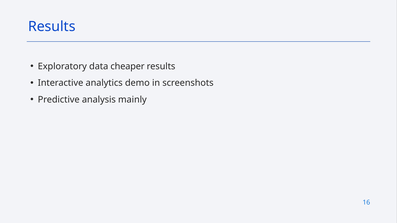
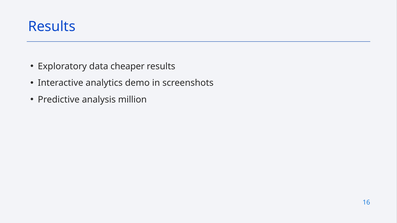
mainly: mainly -> million
